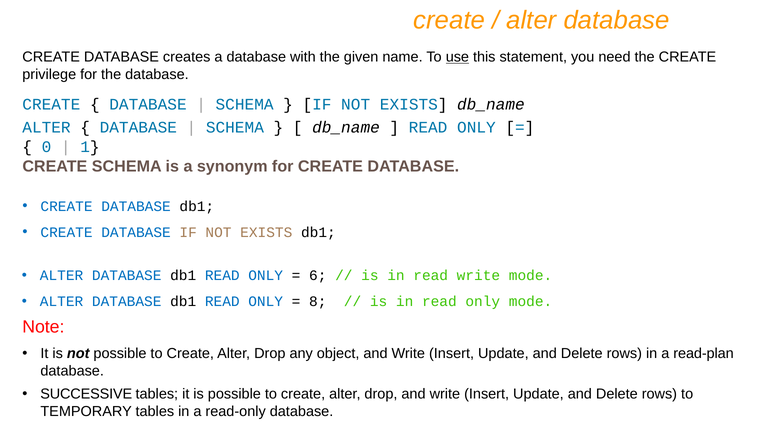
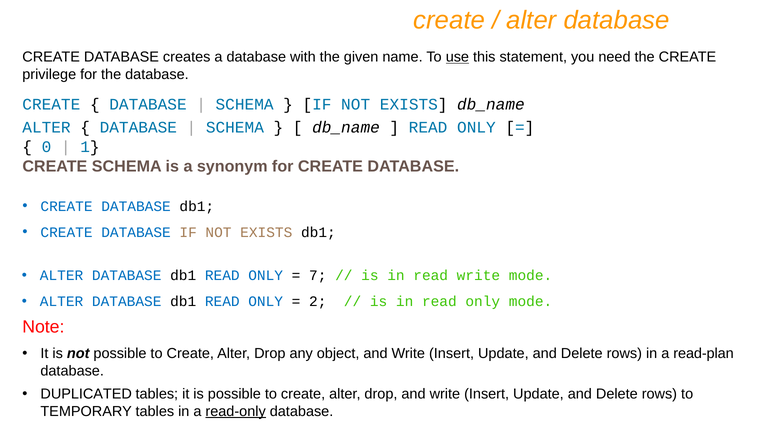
6: 6 -> 7
8: 8 -> 2
SUCCESSIVE: SUCCESSIVE -> DUPLICATED
read-only underline: none -> present
